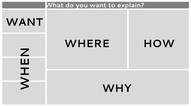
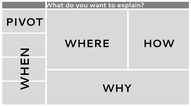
WANT at (24, 22): WANT -> PIVOT
